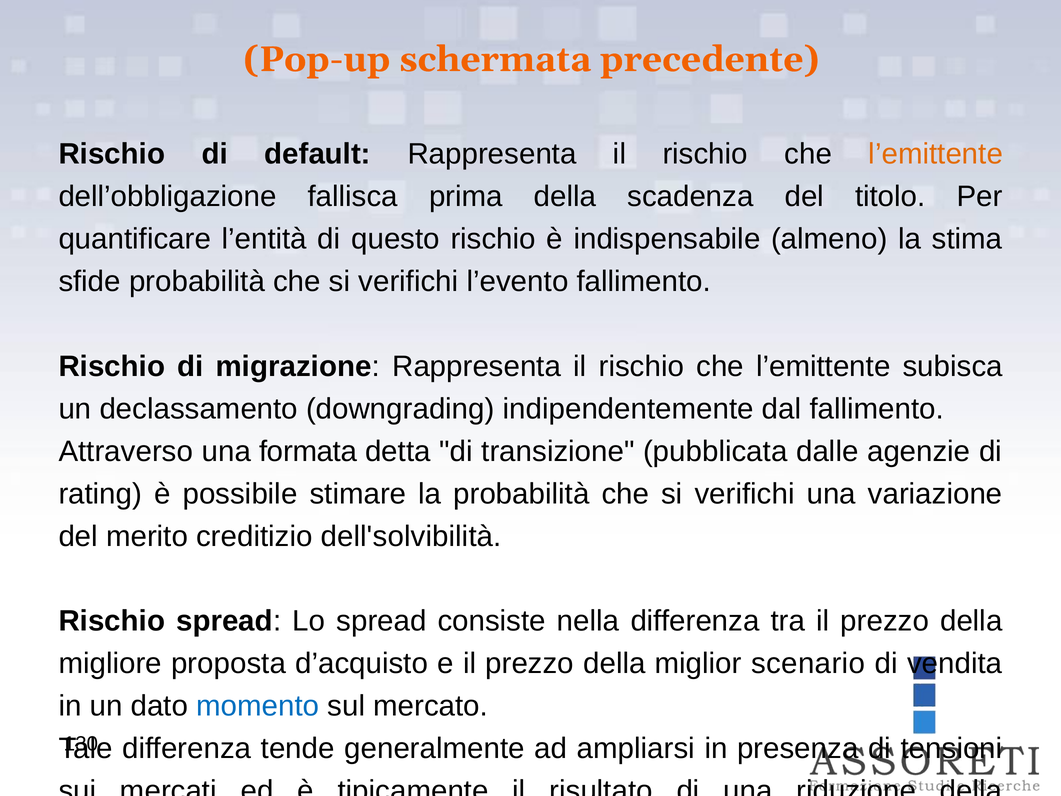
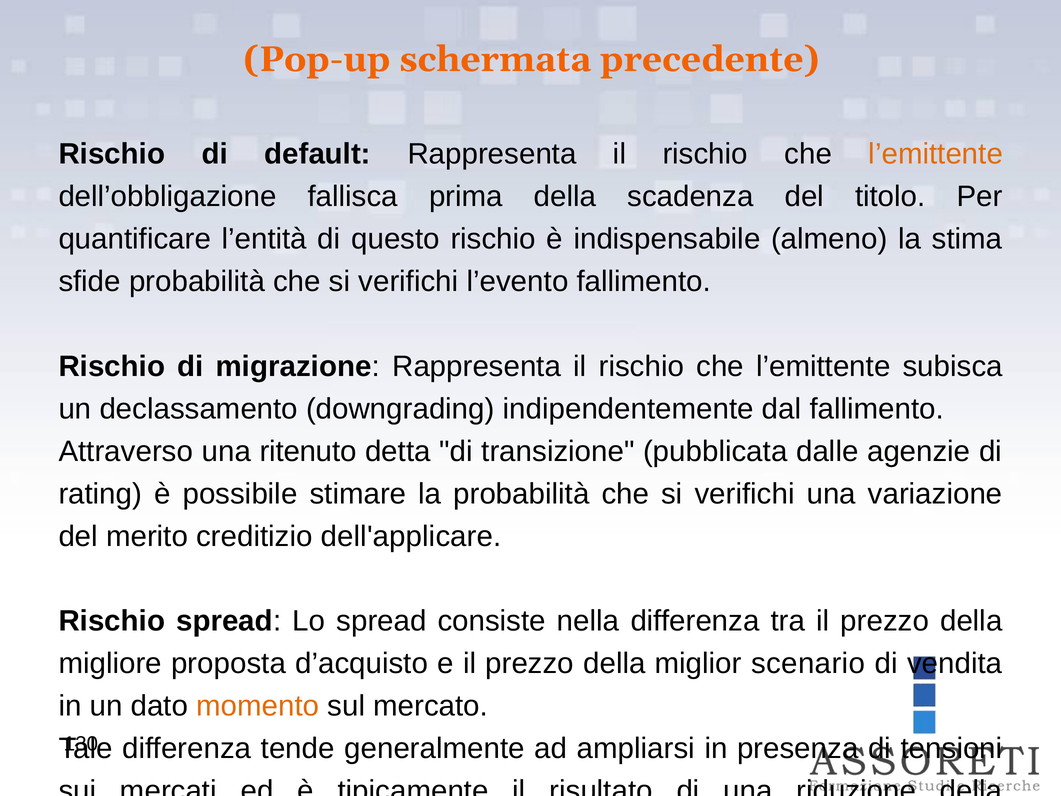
formata: formata -> ritenuto
dell'solvibilità: dell'solvibilità -> dell'applicare
momento colour: blue -> orange
